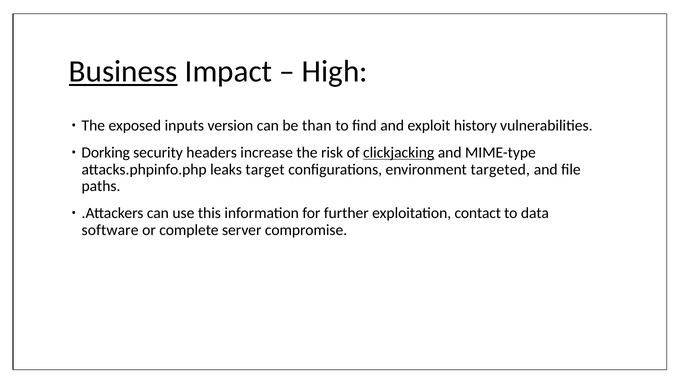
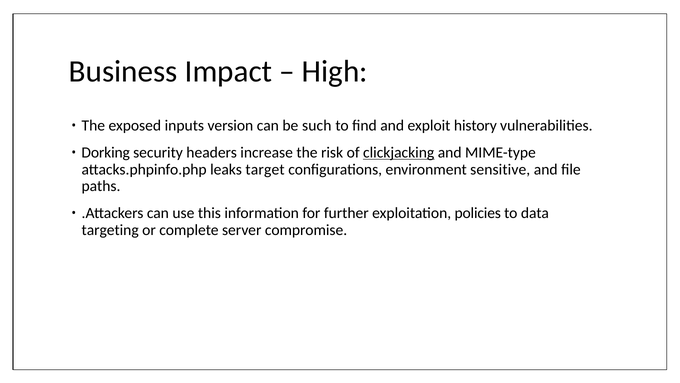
Business underline: present -> none
than: than -> such
targeted: targeted -> sensitive
contact: contact -> policies
software: software -> targeting
